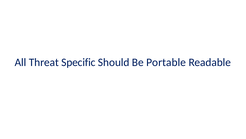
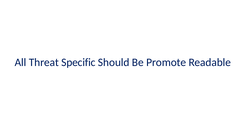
Portable: Portable -> Promote
